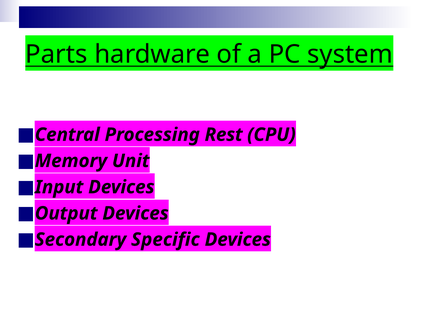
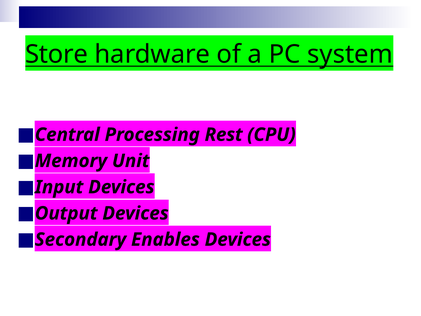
Parts: Parts -> Store
Specific: Specific -> Enables
